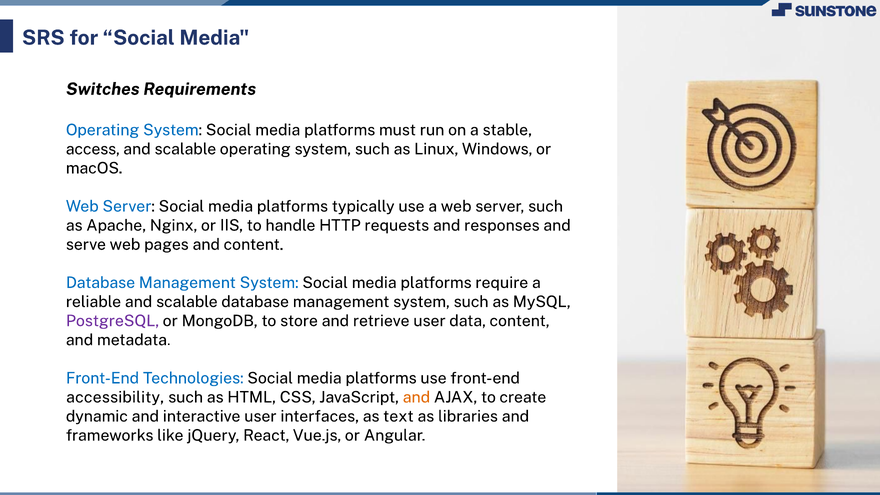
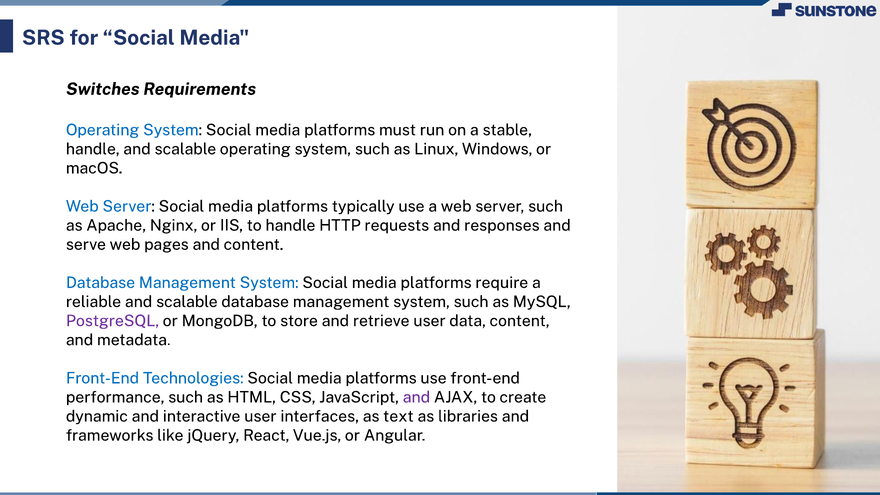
access at (93, 149): access -> handle
accessibility: accessibility -> performance
and at (416, 397) colour: orange -> purple
